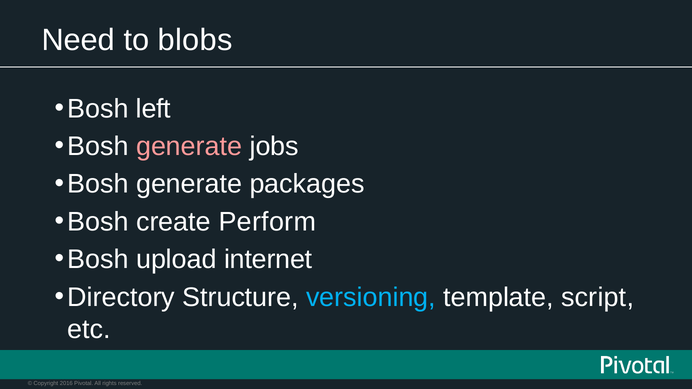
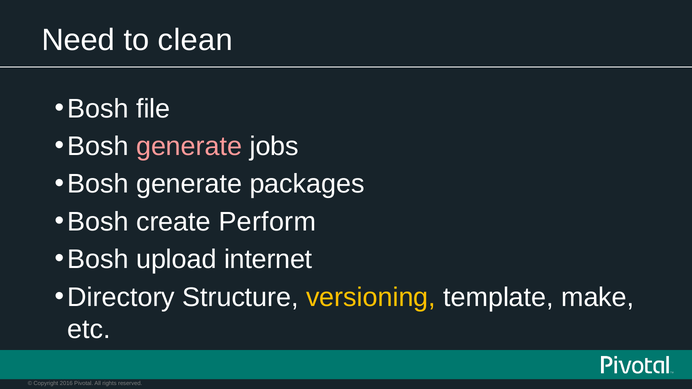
blobs: blobs -> clean
left: left -> file
versioning colour: light blue -> yellow
script: script -> make
